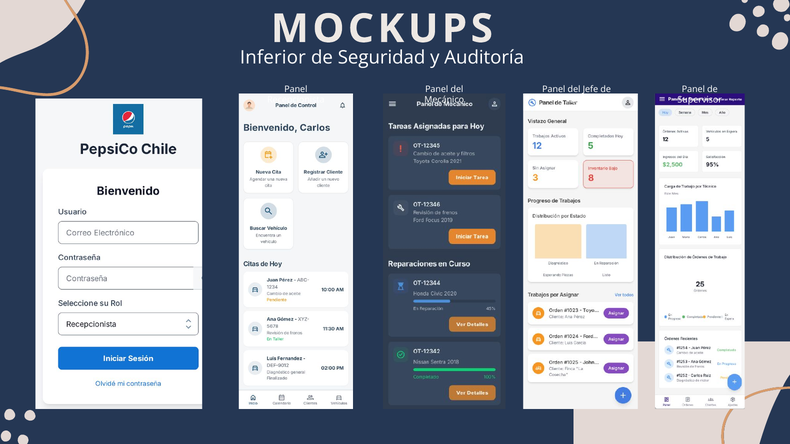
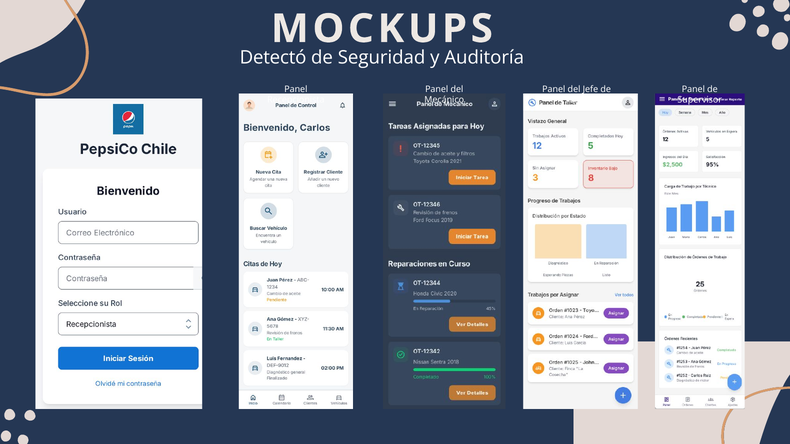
Inferior: Inferior -> Detectó
